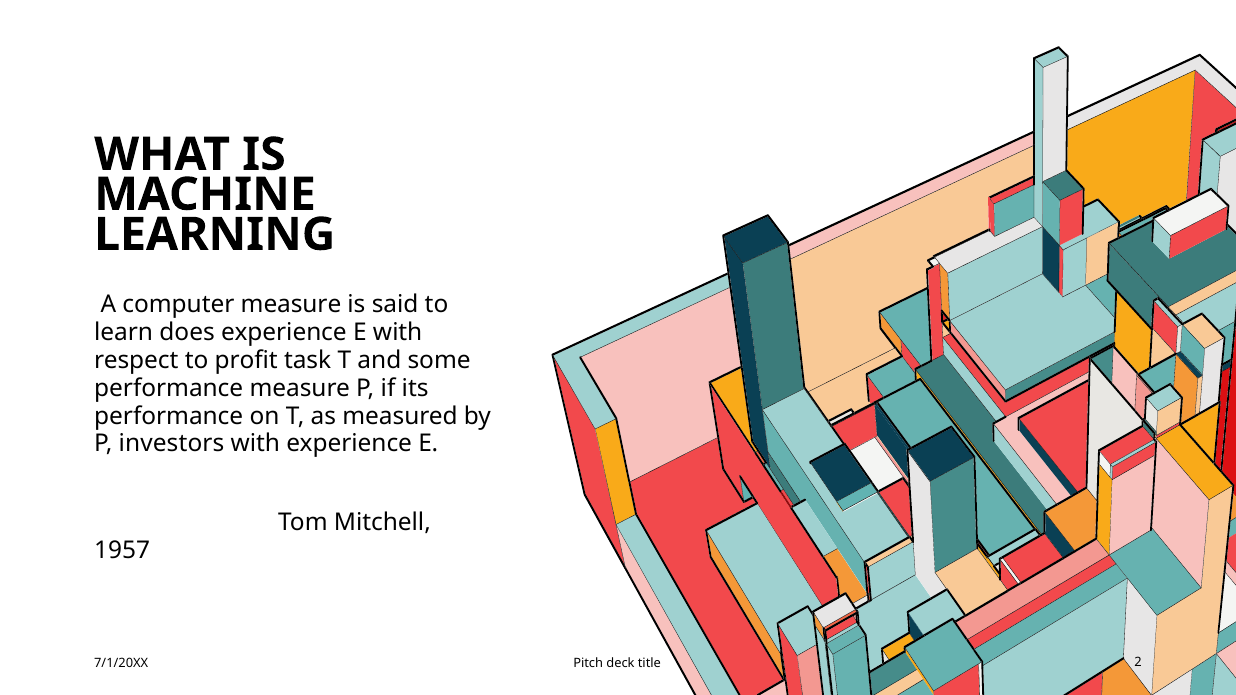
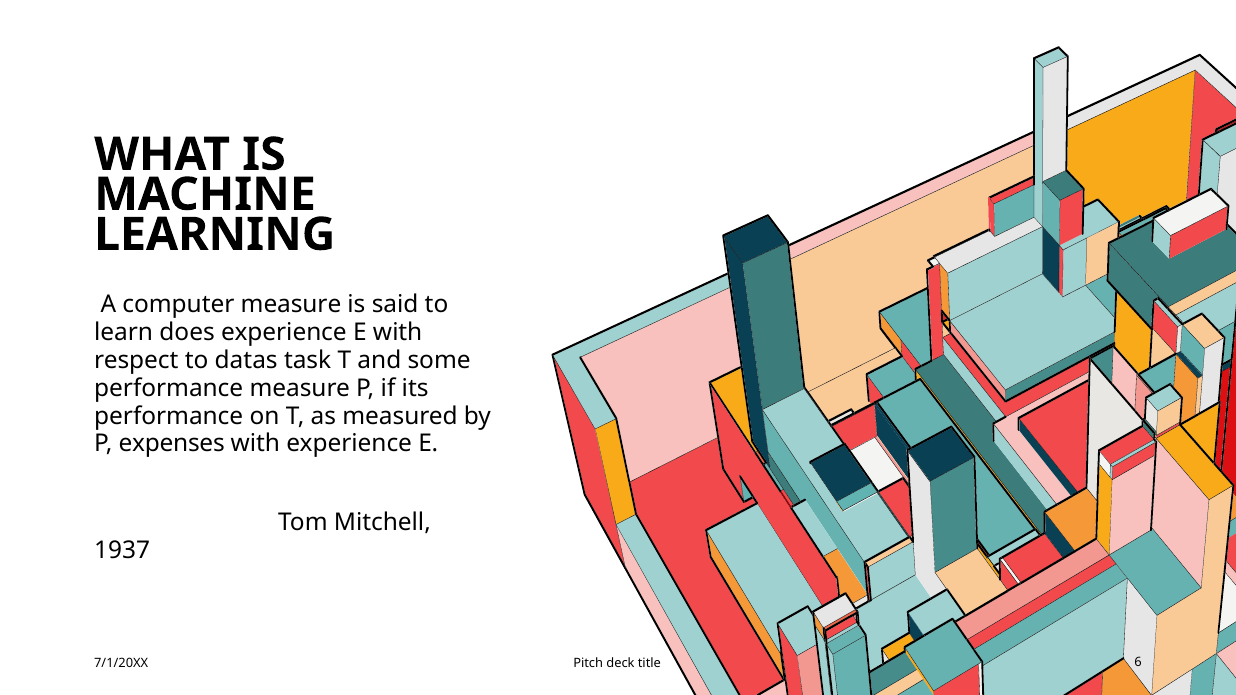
profit: profit -> datas
investors: investors -> expenses
1957: 1957 -> 1937
2: 2 -> 6
